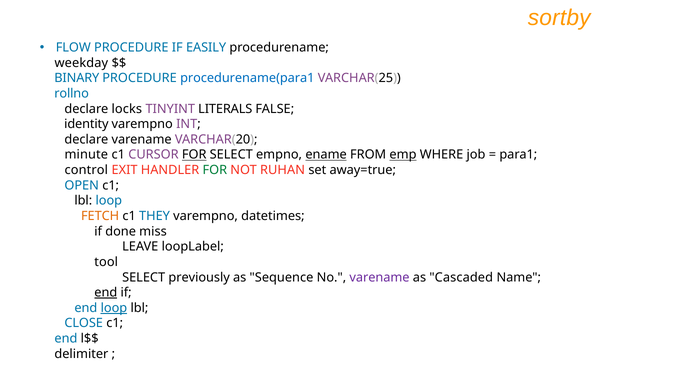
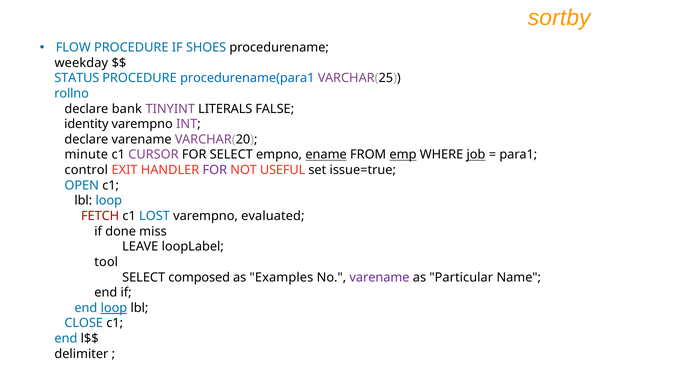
EASILY: EASILY -> SHOES
BINARY: BINARY -> STATUS
locks: locks -> bank
FOR at (194, 155) underline: present -> none
job underline: none -> present
FOR at (215, 170) colour: green -> purple
RUHAN: RUHAN -> USEFUL
away=true: away=true -> issue=true
FETCH colour: orange -> red
THEY: THEY -> LOST
datetimes: datetimes -> evaluated
previously: previously -> composed
Sequence: Sequence -> Examples
Cascaded: Cascaded -> Particular
end at (106, 293) underline: present -> none
